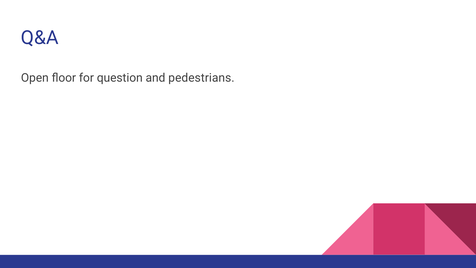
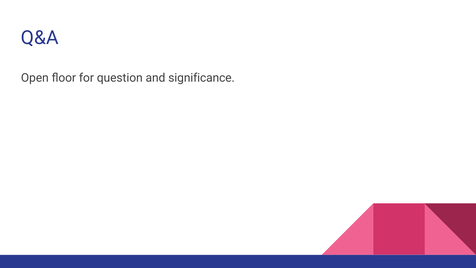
pedestrians: pedestrians -> significance
